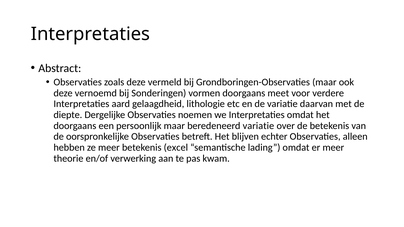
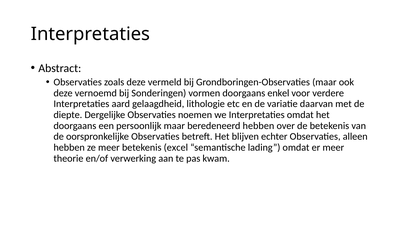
meet: meet -> enkel
beredeneerd variatie: variatie -> hebben
